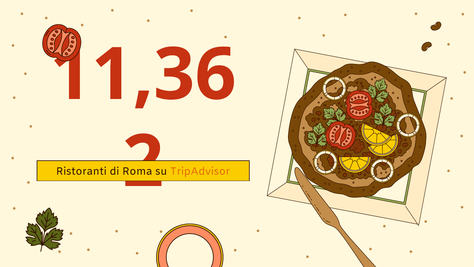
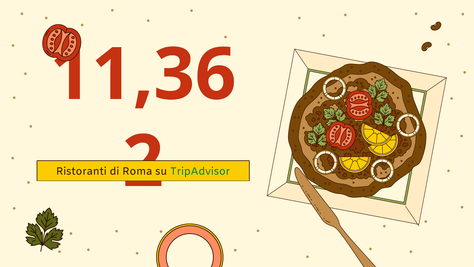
TripAdvisor colour: orange -> green
